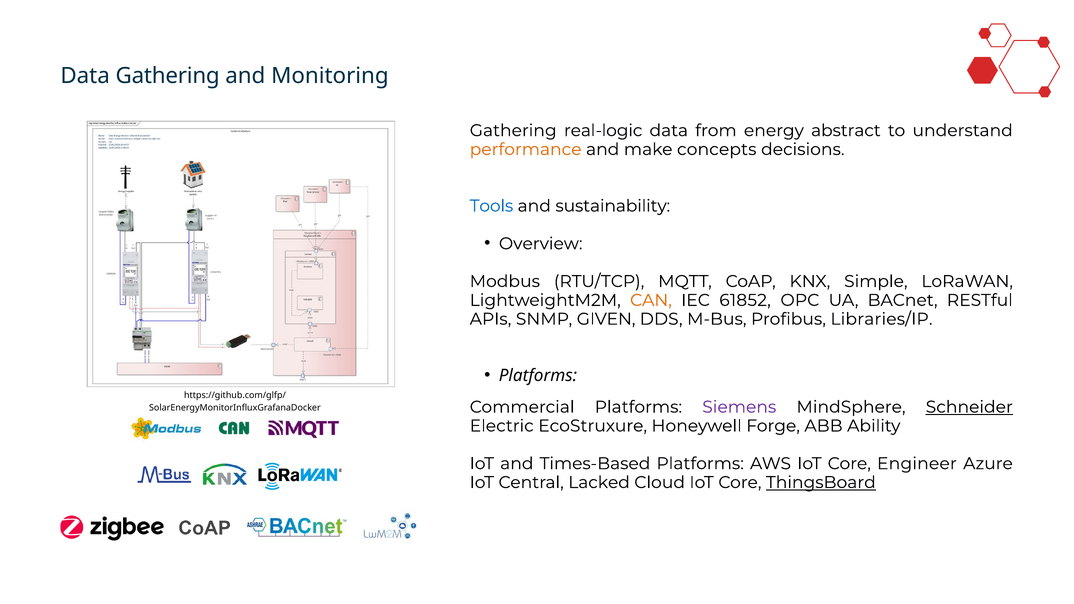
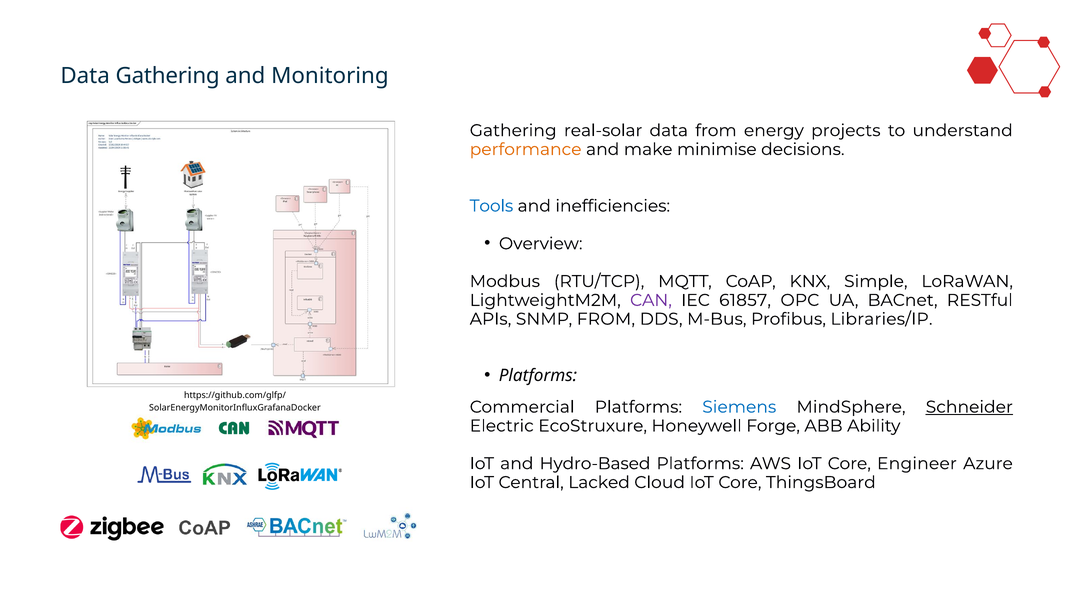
real-logic: real-logic -> real-solar
abstract: abstract -> projects
concepts: concepts -> minimise
sustainability: sustainability -> inefficiencies
CAN colour: orange -> purple
61852: 61852 -> 61857
SNMP GIVEN: GIVEN -> FROM
Siemens colour: purple -> blue
Times-Based: Times-Based -> Hydro-Based
ThingsBoard underline: present -> none
